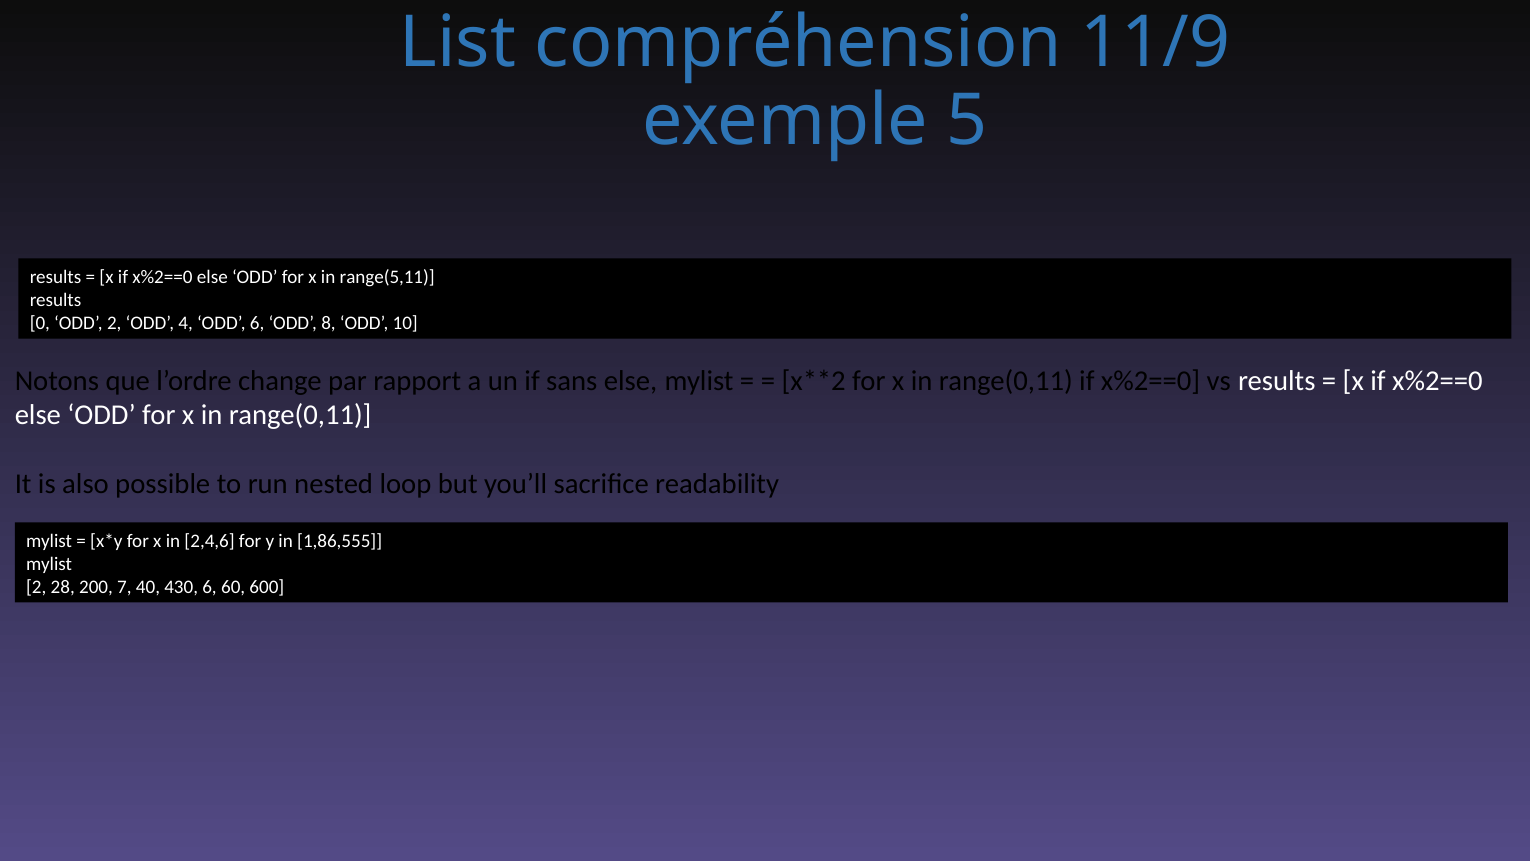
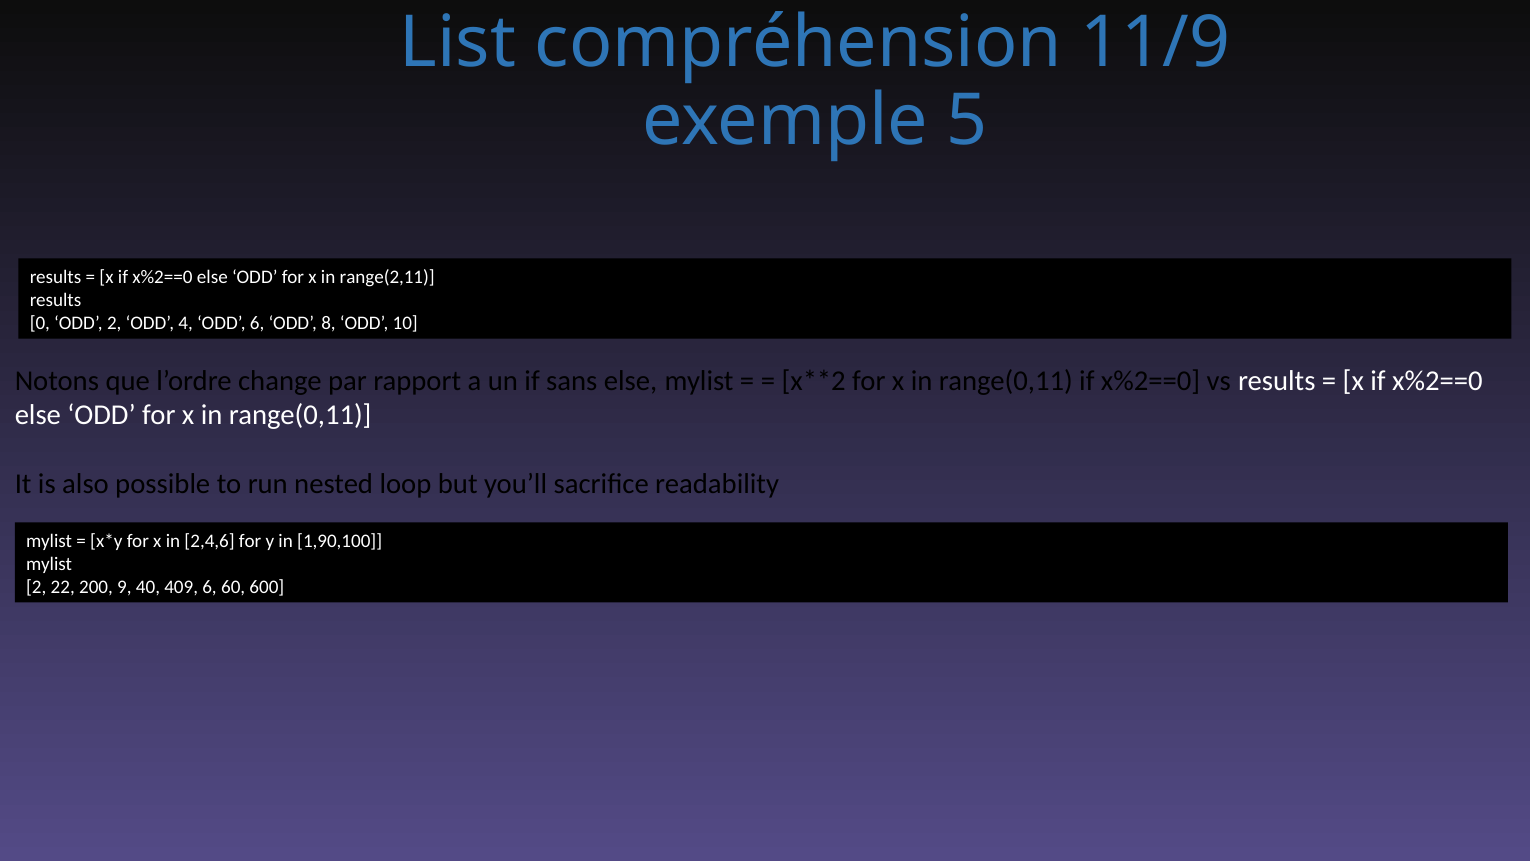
range(5,11: range(5,11 -> range(2,11
1,86,555: 1,86,555 -> 1,90,100
28: 28 -> 22
7: 7 -> 9
430: 430 -> 409
